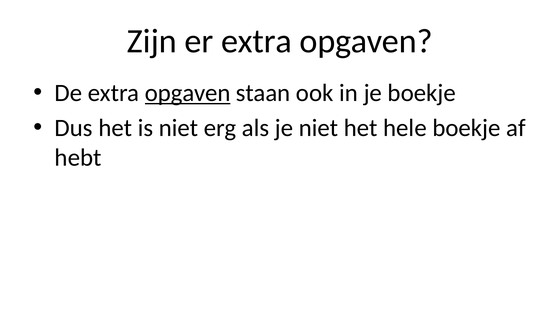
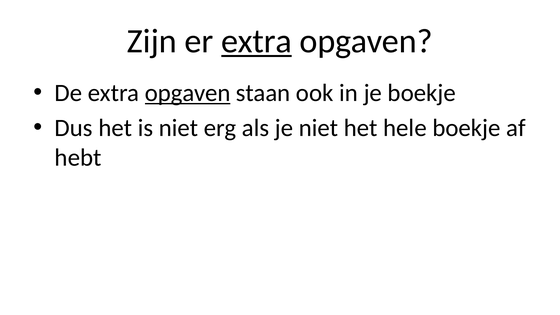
extra at (257, 41) underline: none -> present
